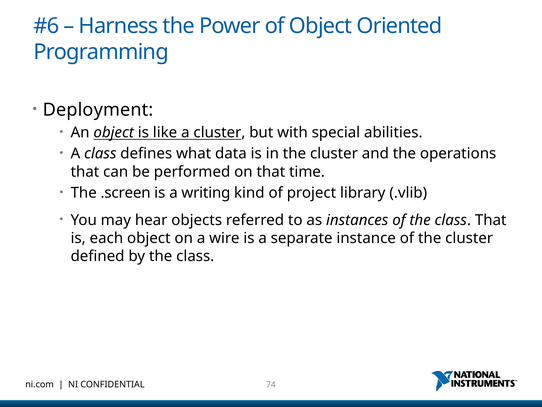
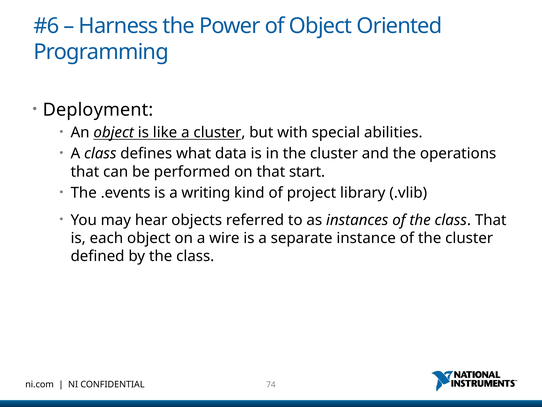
time: time -> start
.screen: .screen -> .events
